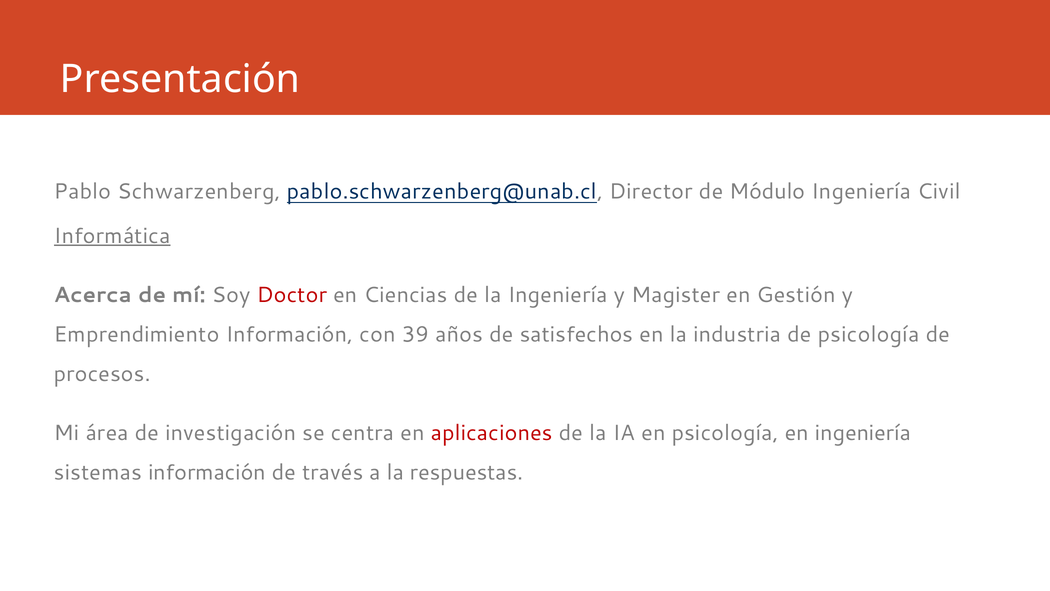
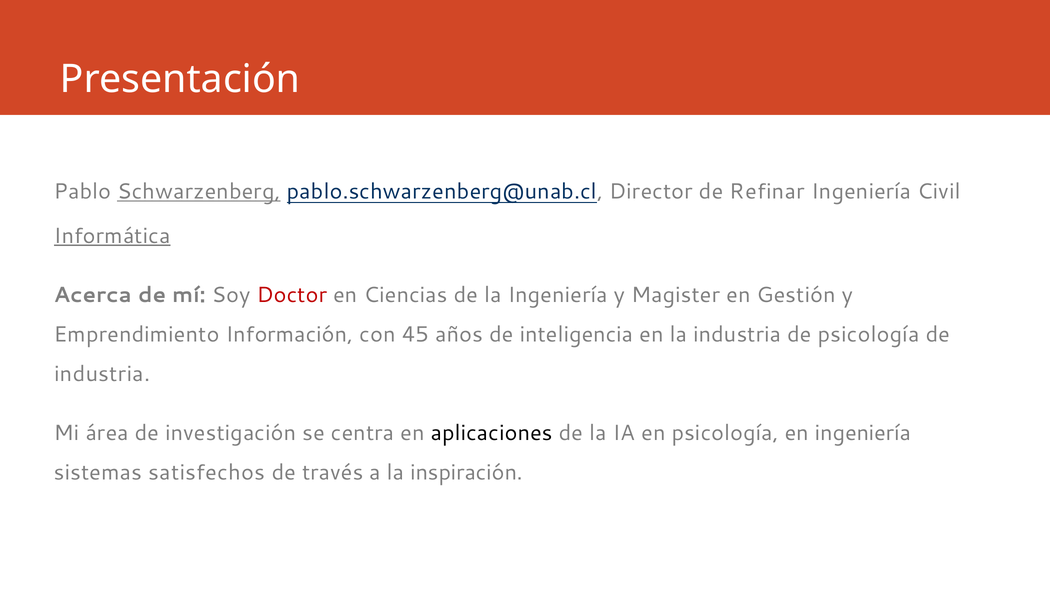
Schwarzenberg underline: none -> present
Módulo: Módulo -> Refinar
39: 39 -> 45
satisfechos: satisfechos -> inteligencia
procesos at (102, 374): procesos -> industria
aplicaciones colour: red -> black
sistemas información: información -> satisfechos
respuestas: respuestas -> inspiración
